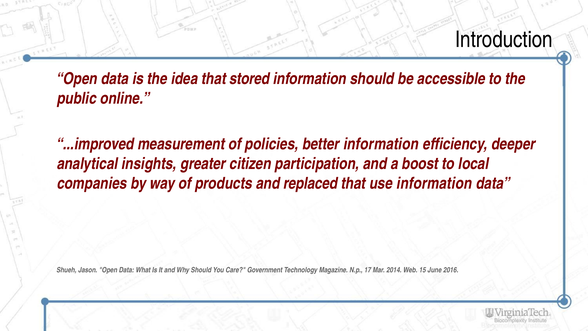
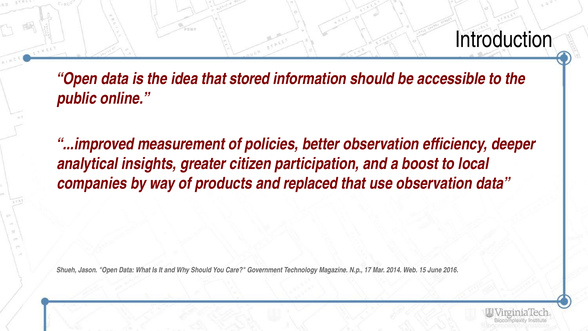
better information: information -> observation
use information: information -> observation
